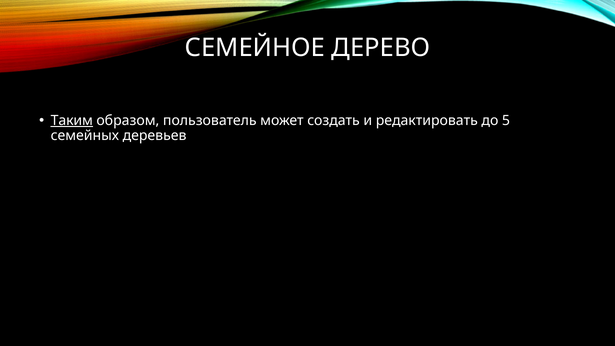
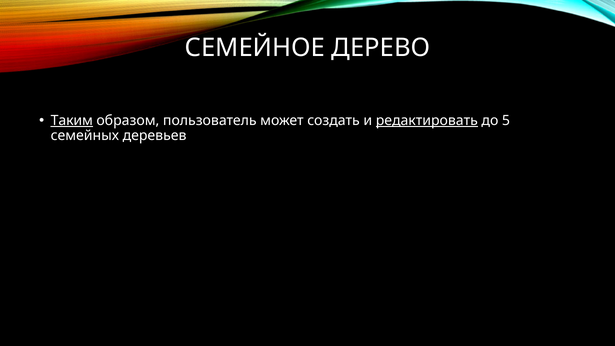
редактировать underline: none -> present
